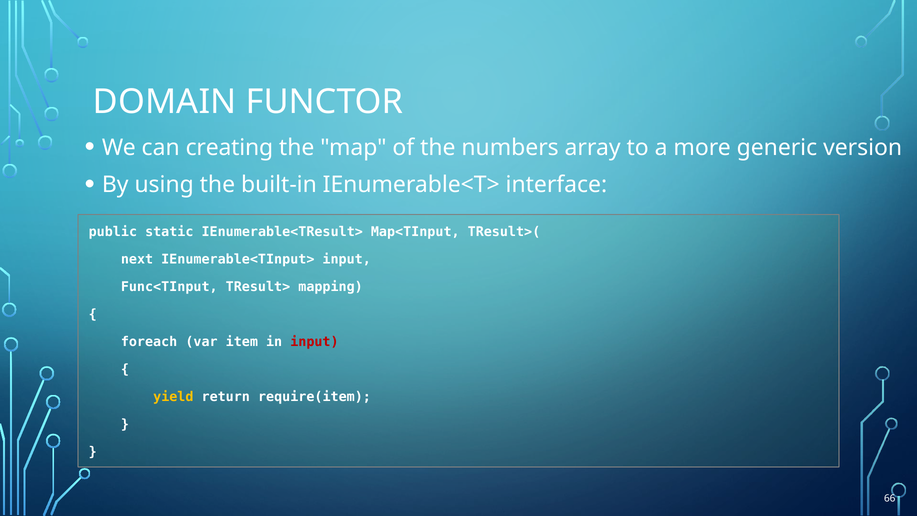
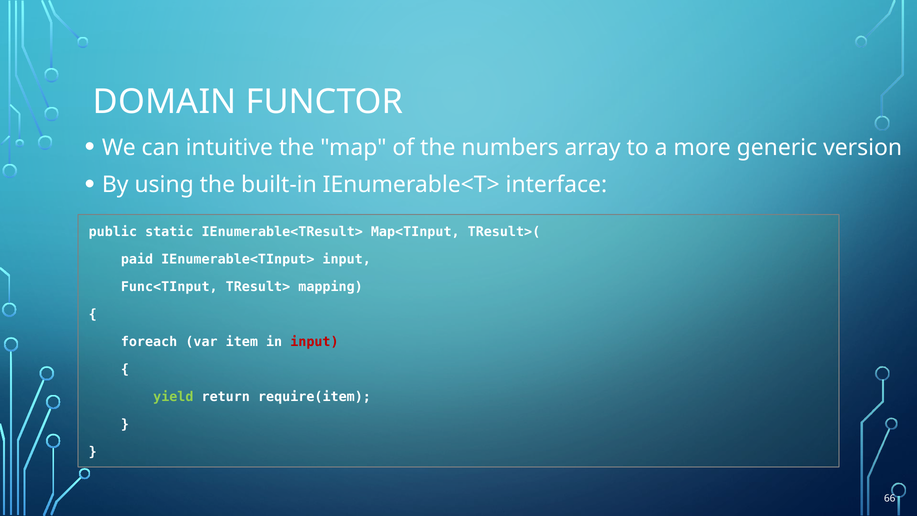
creating: creating -> intuitive
next: next -> paid
yield colour: yellow -> light green
